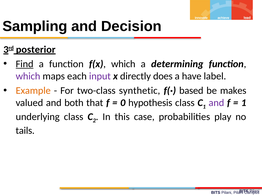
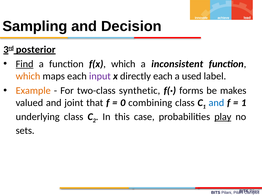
determining: determining -> inconsistent
which at (28, 76) colour: purple -> orange
directly does: does -> each
have: have -> used
based: based -> forms
both: both -> joint
hypothesis: hypothesis -> combining
and at (216, 103) colour: purple -> blue
play underline: none -> present
tails: tails -> sets
